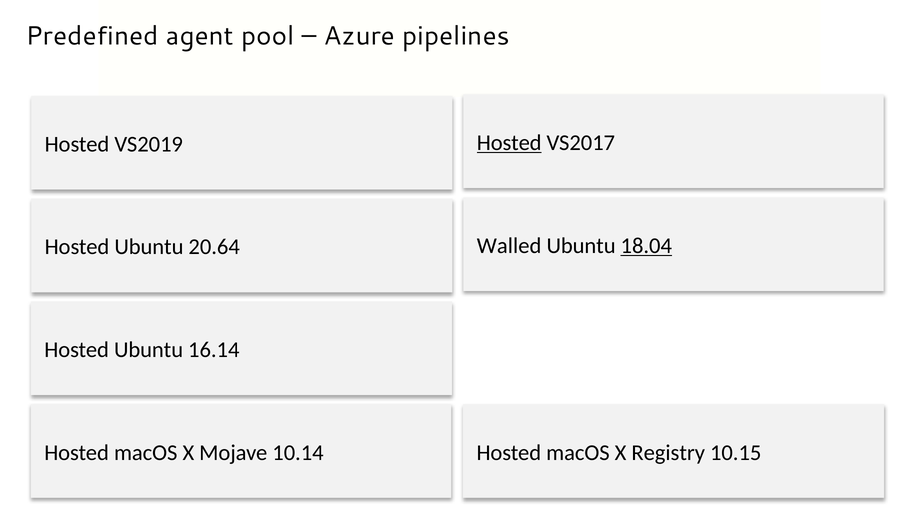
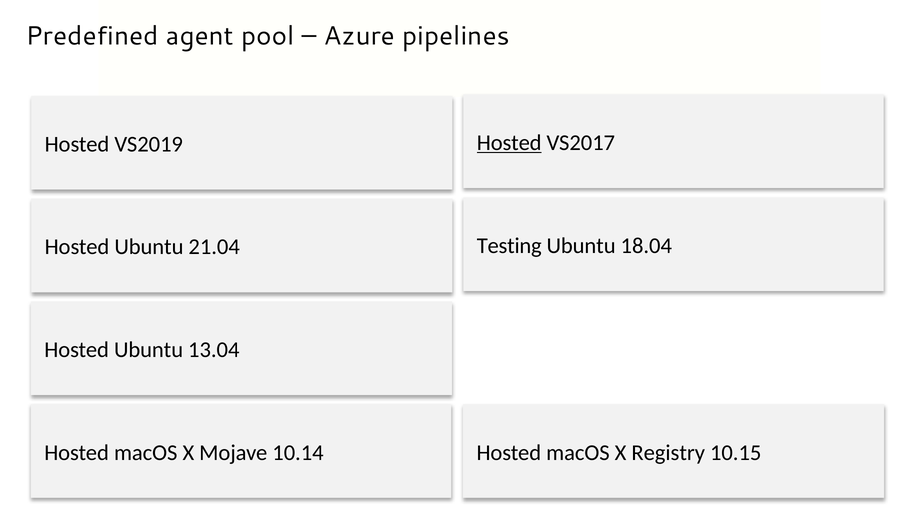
Walled: Walled -> Testing
18.04 underline: present -> none
20.64: 20.64 -> 21.04
16.14: 16.14 -> 13.04
